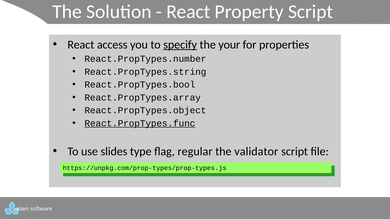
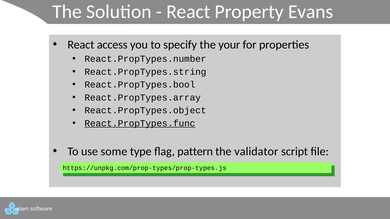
Script at (311, 12): Script -> Evans
specify underline: present -> none
slides: slides -> some
regular: regular -> pattern
